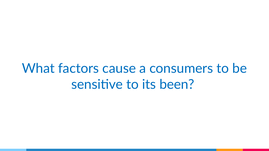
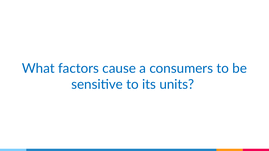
been: been -> units
